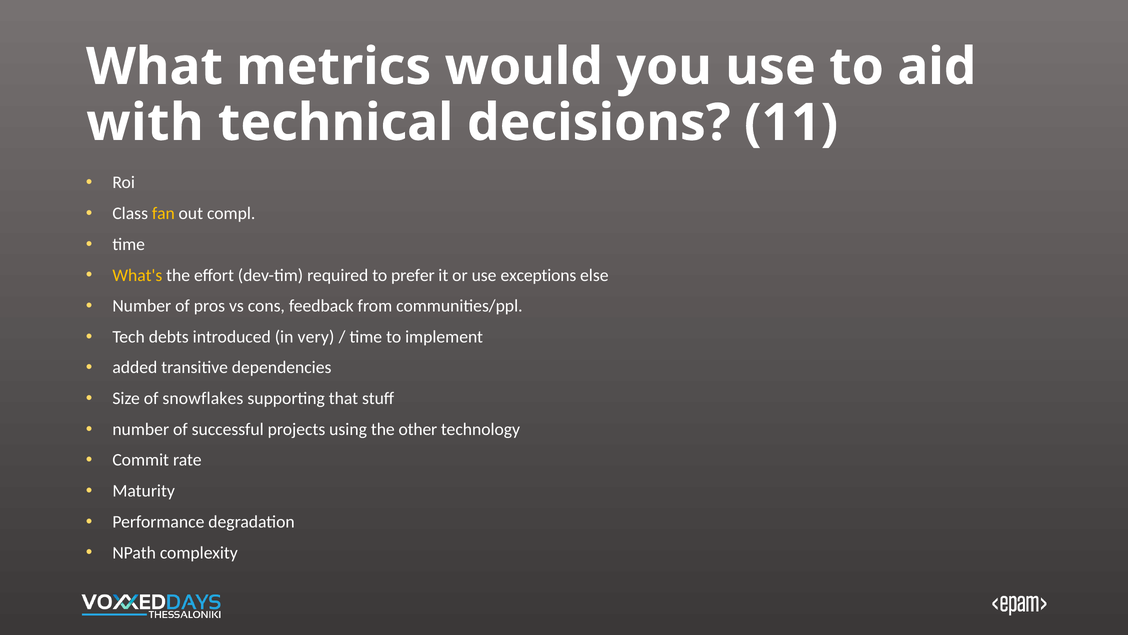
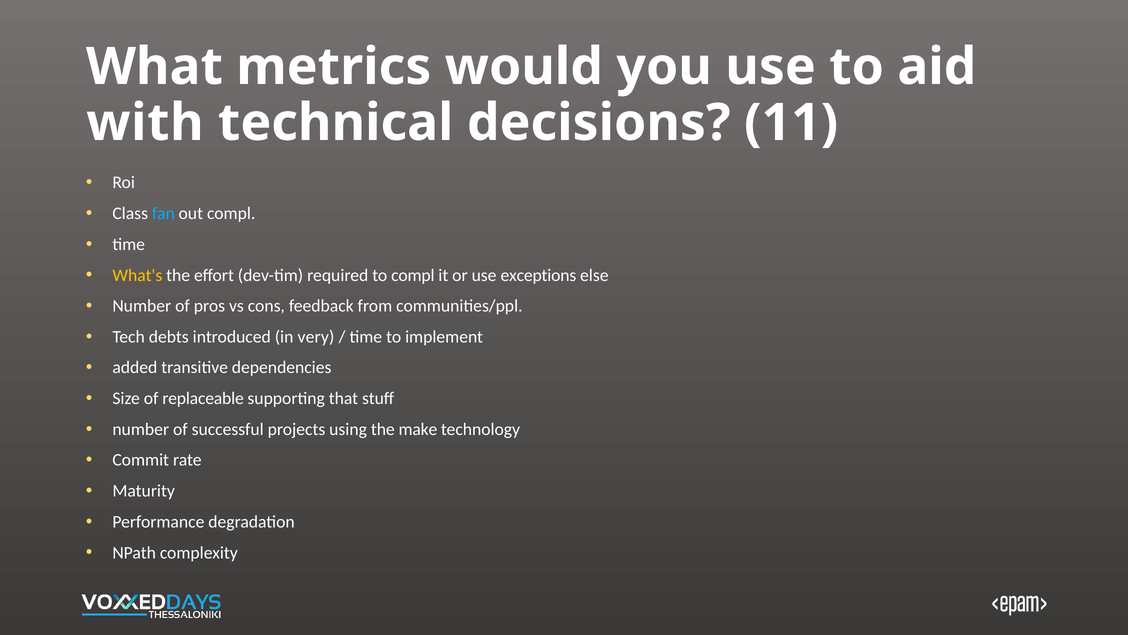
fan colour: yellow -> light blue
to prefer: prefer -> compl
snowflakes: snowflakes -> replaceable
other: other -> make
